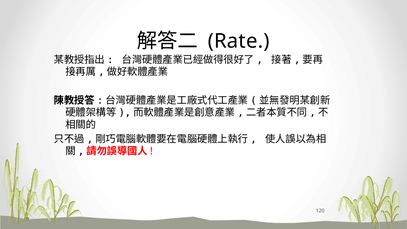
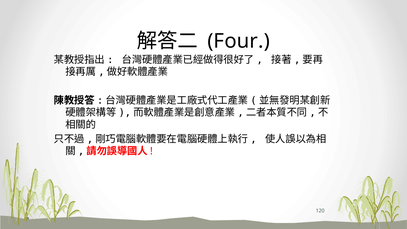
Rate: Rate -> Four
